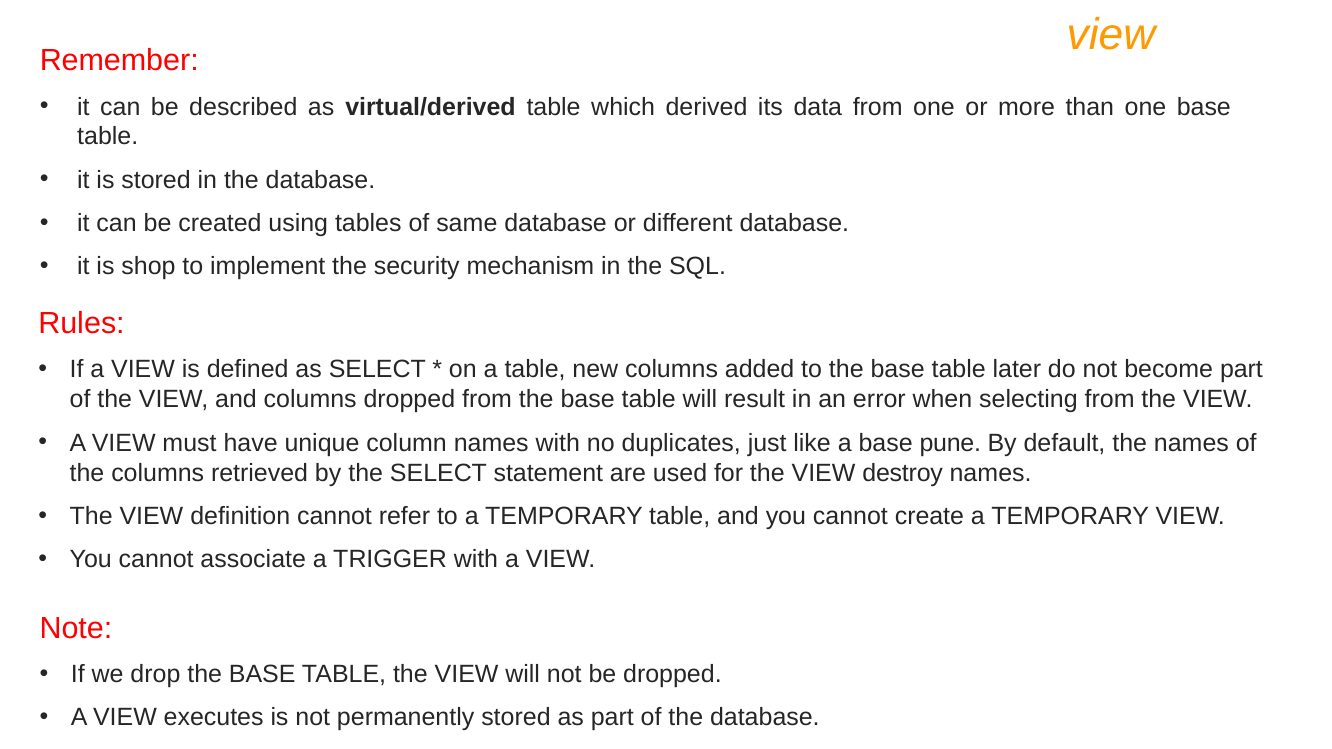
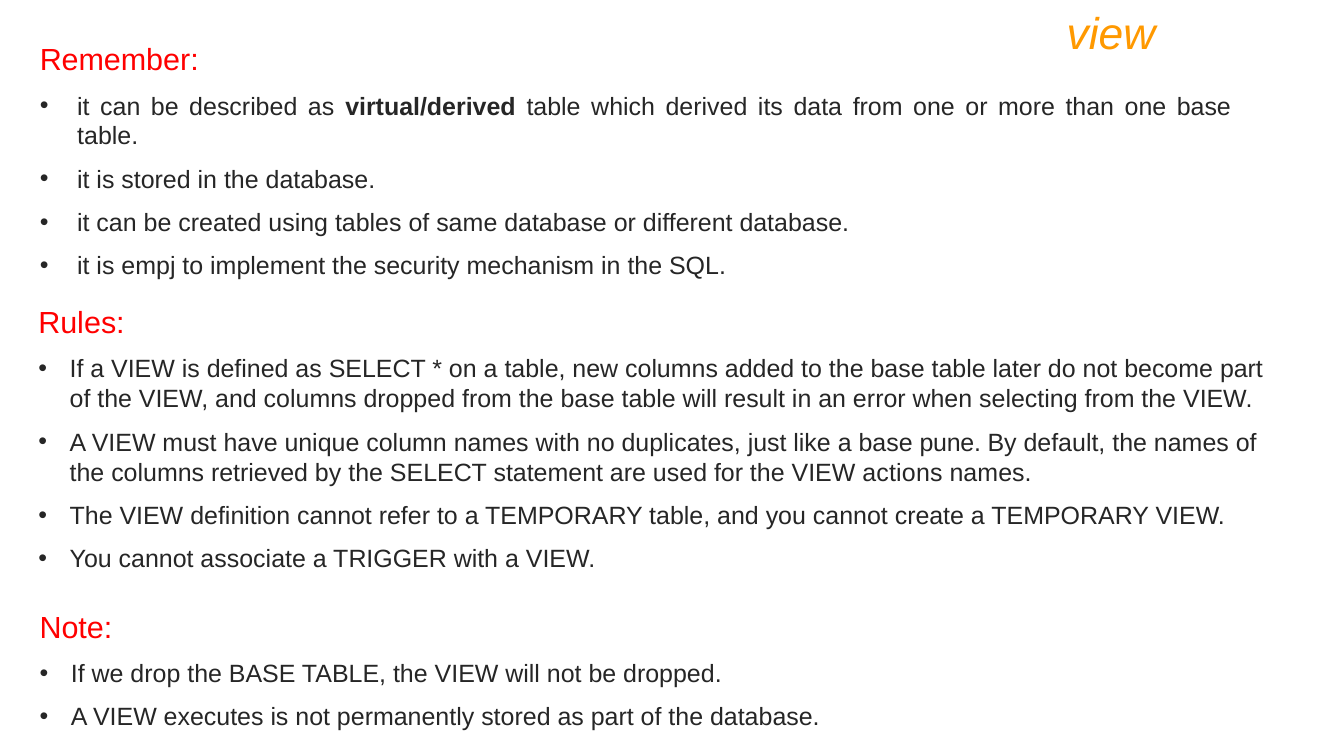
shop: shop -> empj
destroy: destroy -> actions
